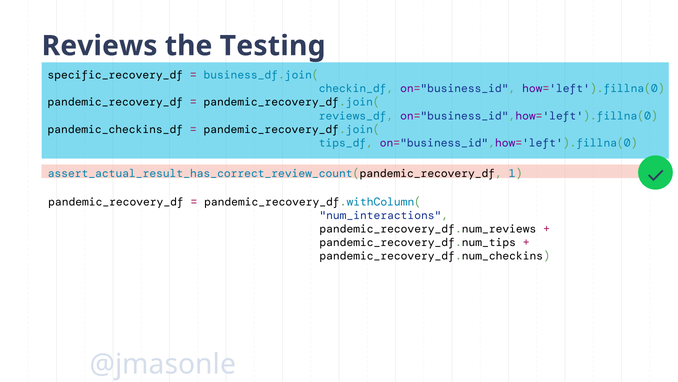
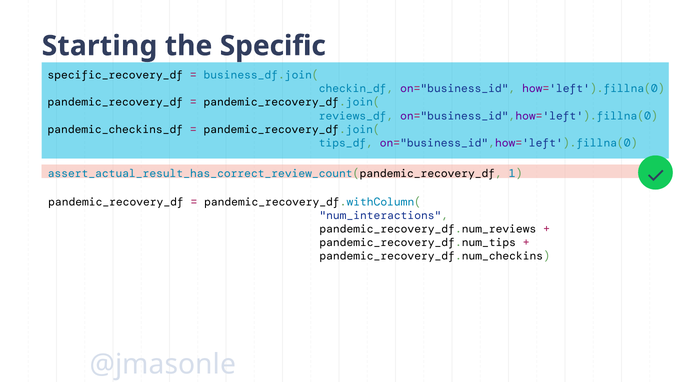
Reviews: Reviews -> Starting
Testing: Testing -> Specific
